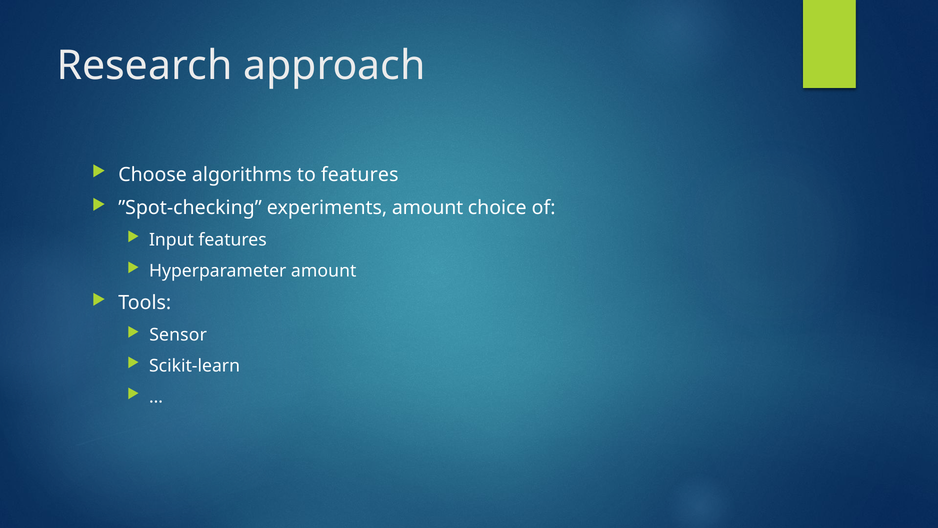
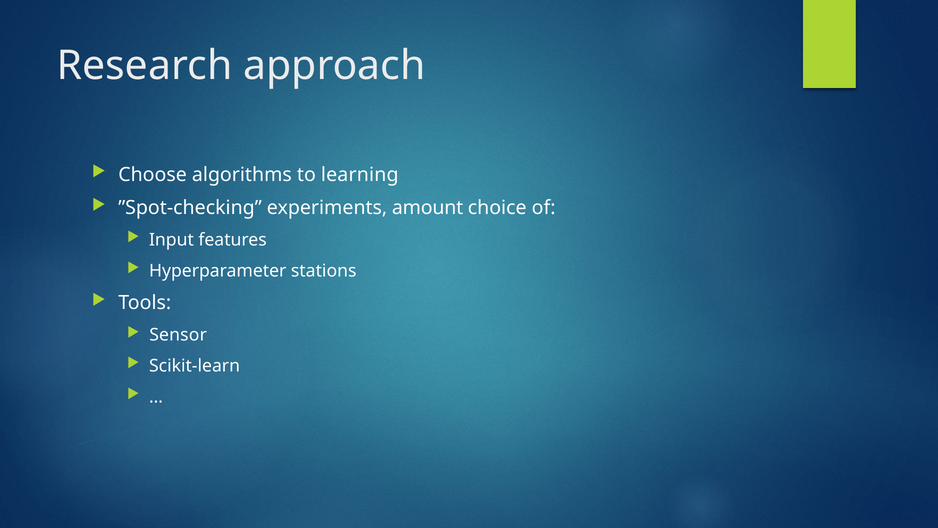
to features: features -> learning
Hyperparameter amount: amount -> stations
